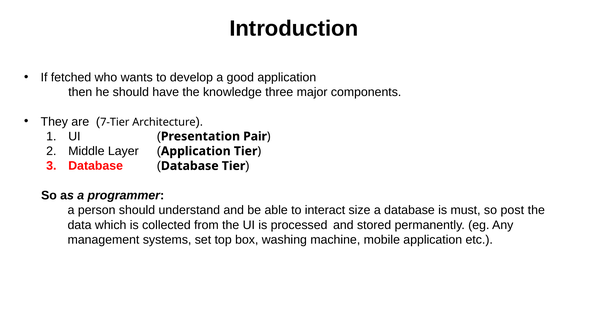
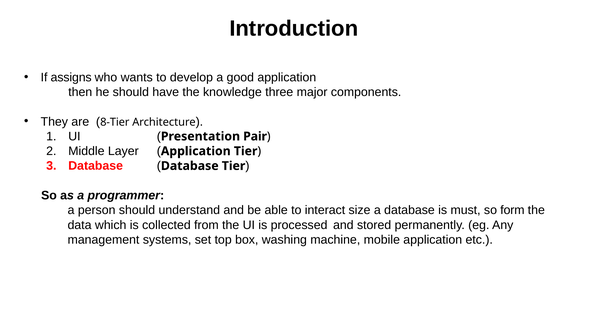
fetched: fetched -> assigns
7-Tier: 7-Tier -> 8-Tier
post: post -> form
